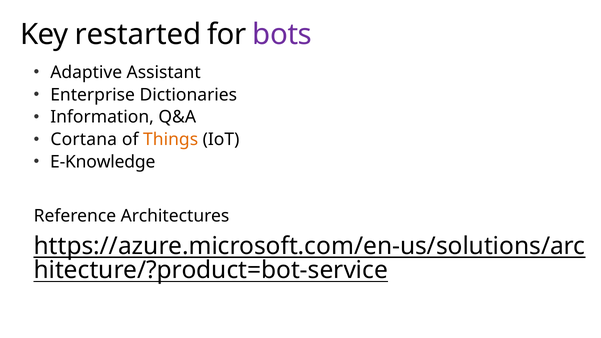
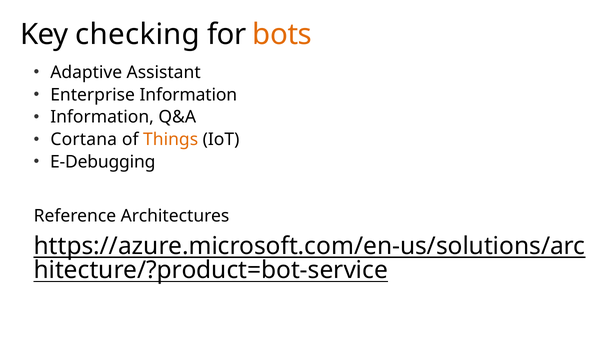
restarted: restarted -> checking
bots colour: purple -> orange
Enterprise Dictionaries: Dictionaries -> Information
E-Knowledge: E-Knowledge -> E-Debugging
